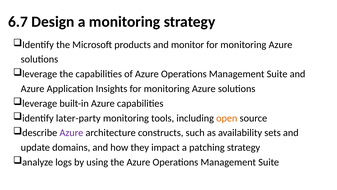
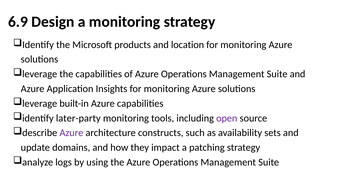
6.7: 6.7 -> 6.9
monitor: monitor -> location
open colour: orange -> purple
